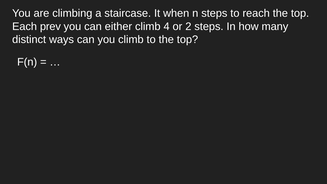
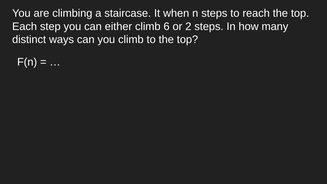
prev: prev -> step
4: 4 -> 6
